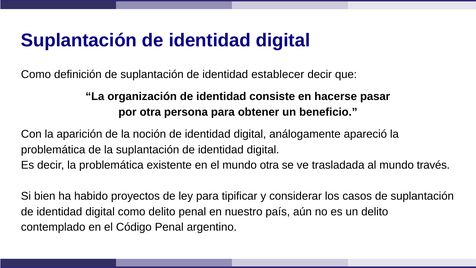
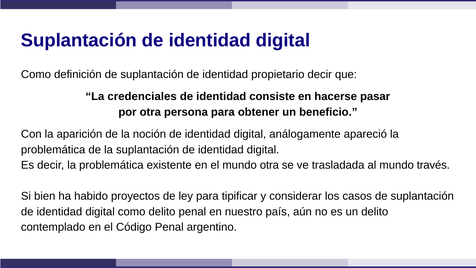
establecer: establecer -> propietario
organización: organización -> credenciales
